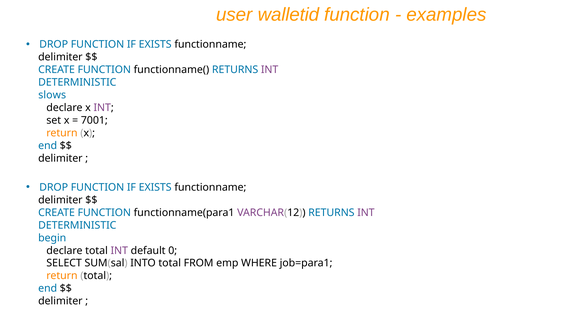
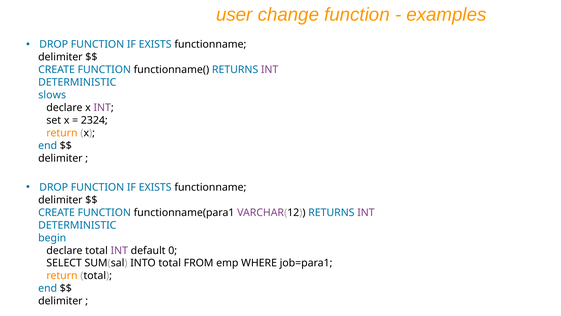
walletid: walletid -> change
7001: 7001 -> 2324
